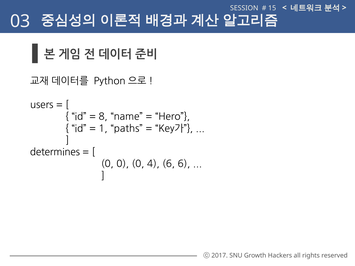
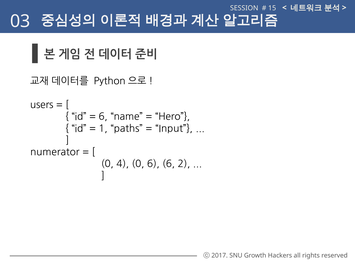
8 at (103, 117): 8 -> 6
Key가: Key가 -> Input
determines: determines -> numerator
0 at (123, 164): 0 -> 4
0 4: 4 -> 6
6 6: 6 -> 2
